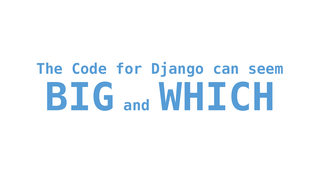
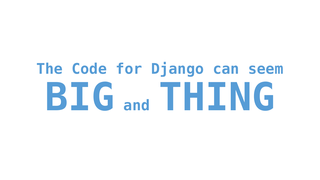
WHICH: WHICH -> THING
